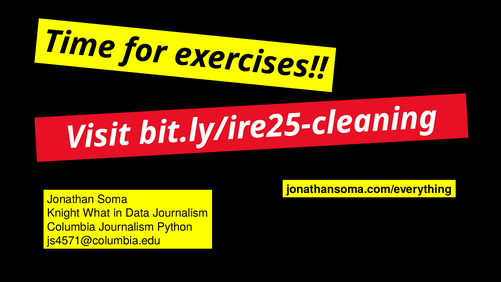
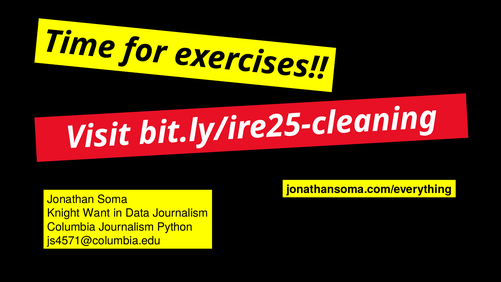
What: What -> Want
